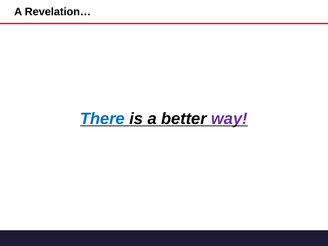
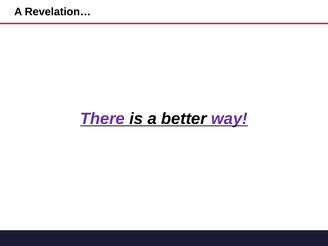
There colour: blue -> purple
